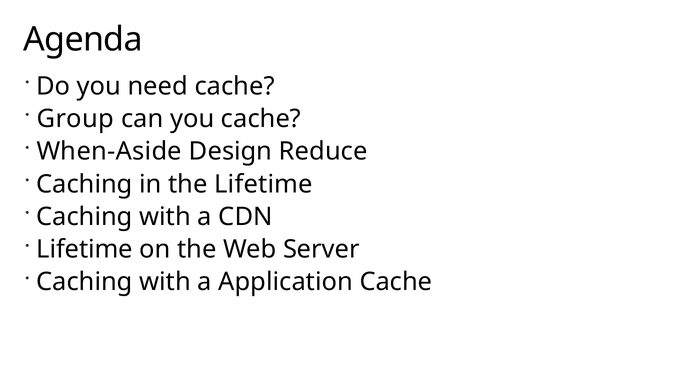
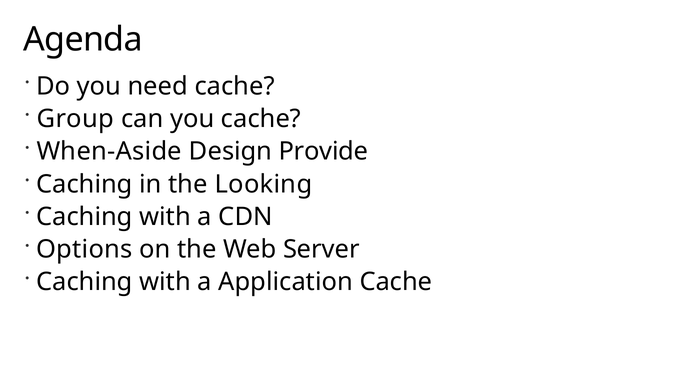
Reduce: Reduce -> Provide
the Lifetime: Lifetime -> Looking
Lifetime at (85, 250): Lifetime -> Options
